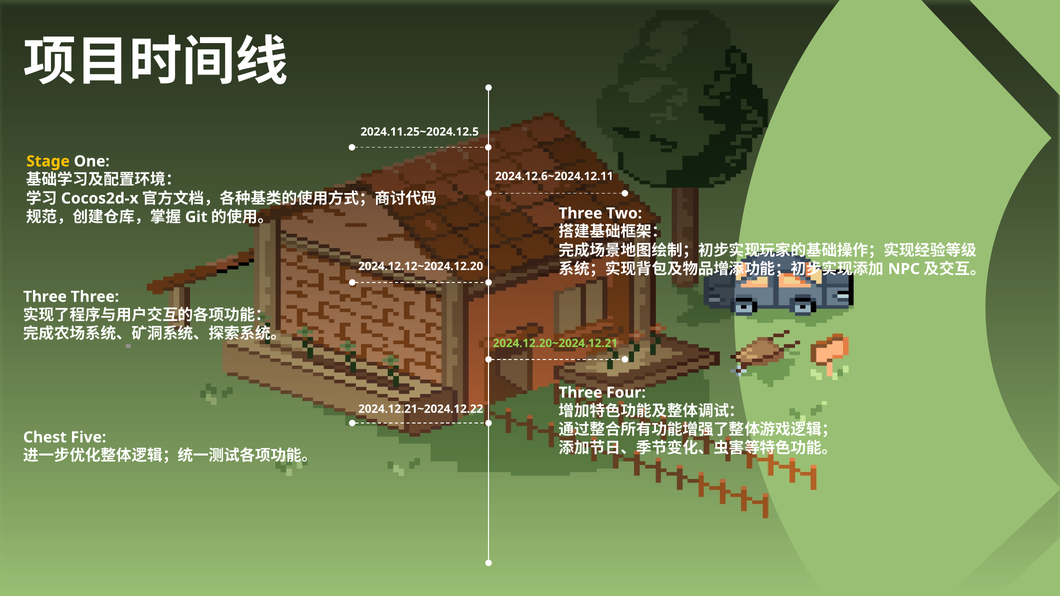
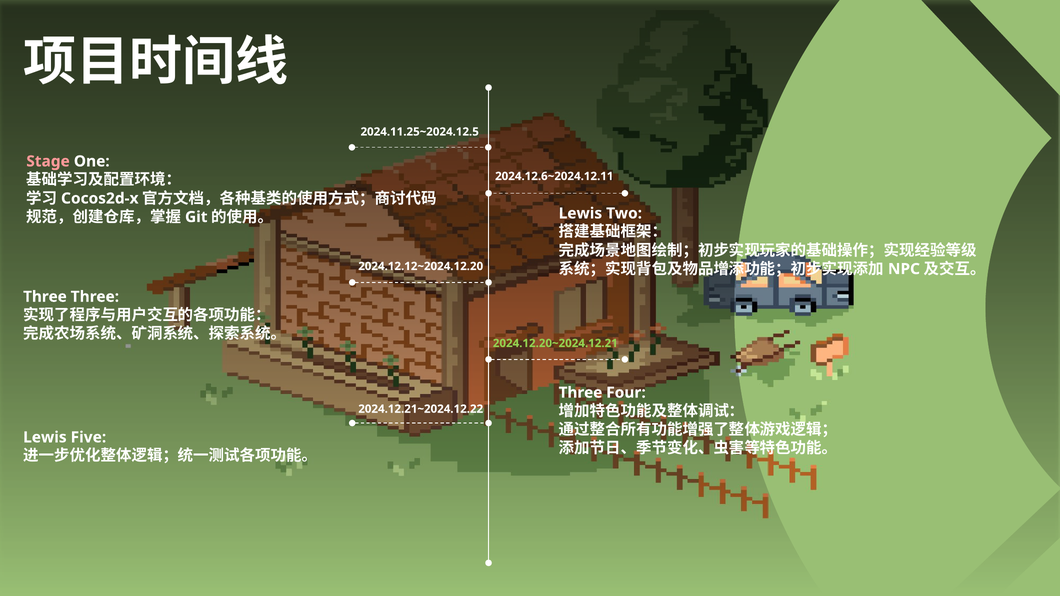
Stage colour: yellow -> pink
Three at (580, 213): Three -> Lewis
Chest at (45, 437): Chest -> Lewis
